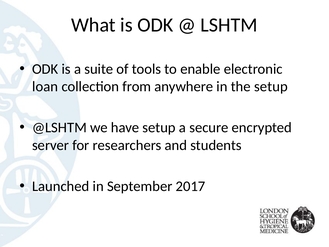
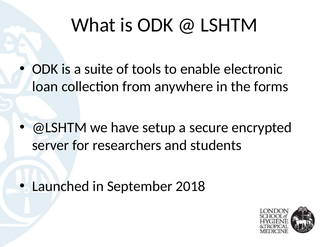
the setup: setup -> forms
2017: 2017 -> 2018
